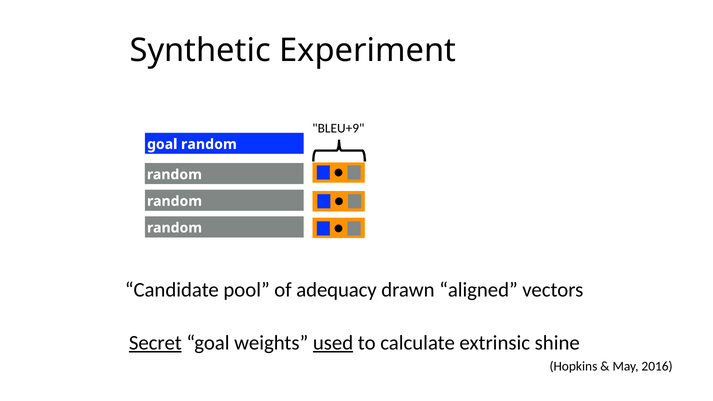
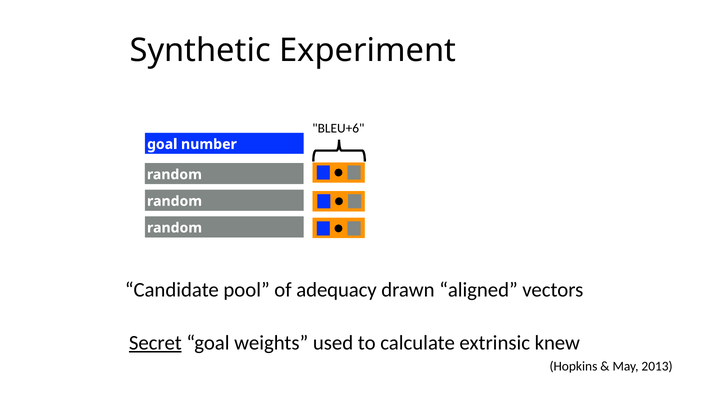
BLEU+9: BLEU+9 -> BLEU+6
goal random: random -> number
used underline: present -> none
shine: shine -> knew
2016: 2016 -> 2013
